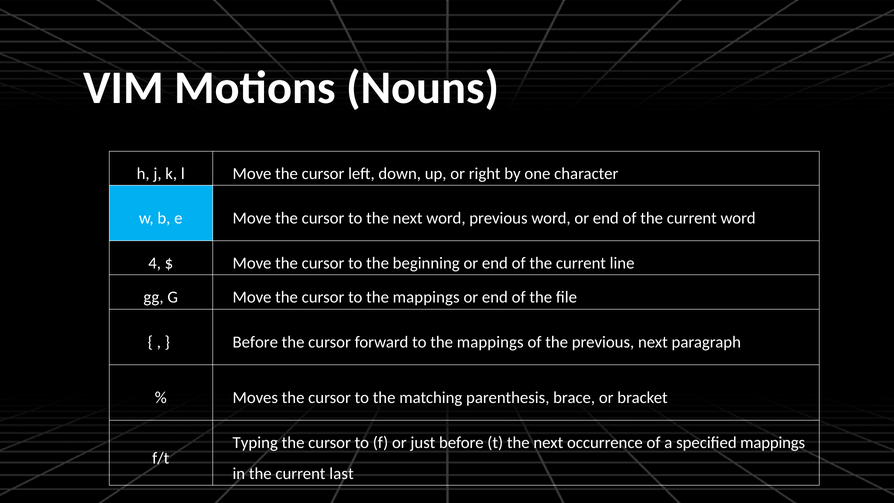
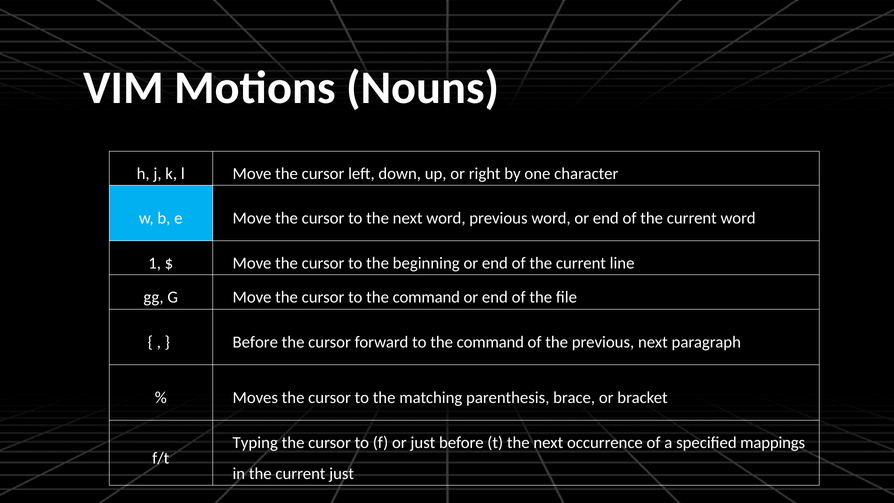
4: 4 -> 1
cursor to the mappings: mappings -> command
forward to the mappings: mappings -> command
current last: last -> just
